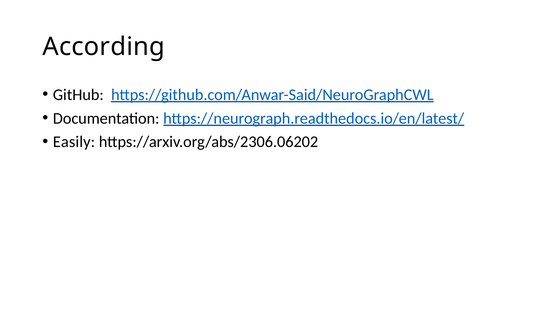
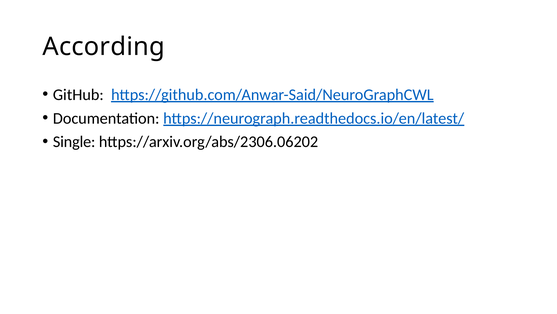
Easily: Easily -> Single
